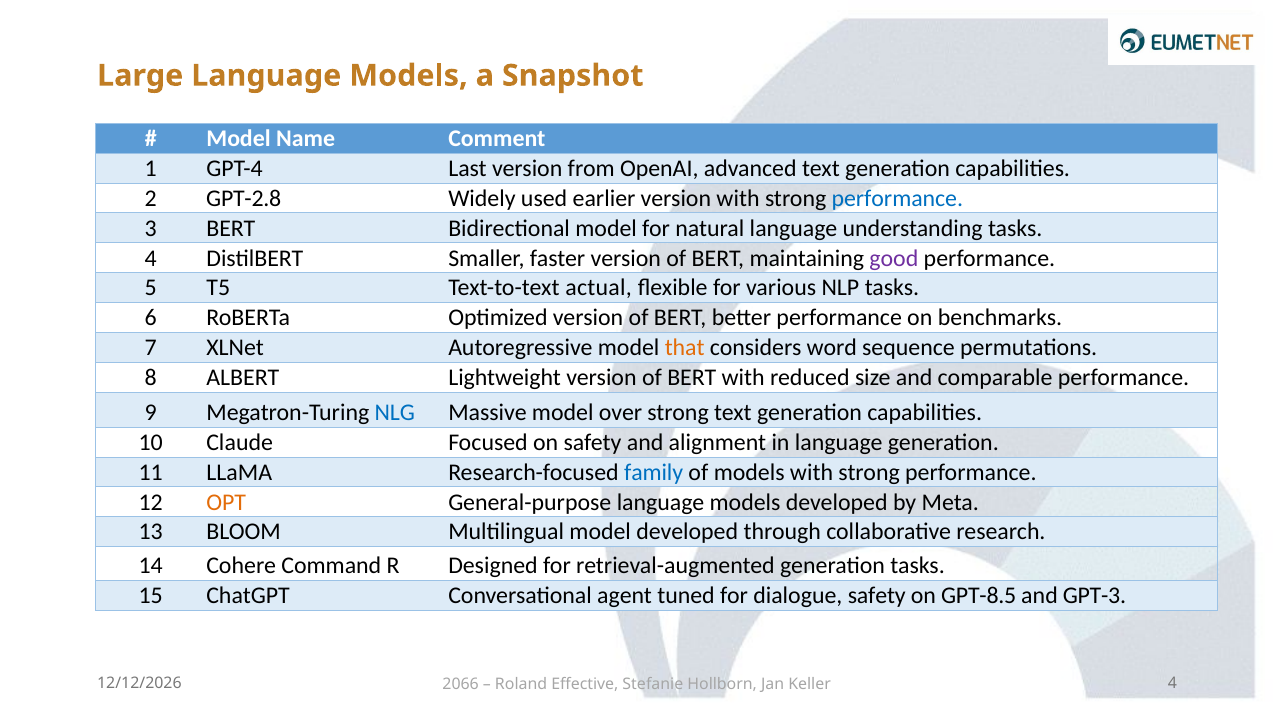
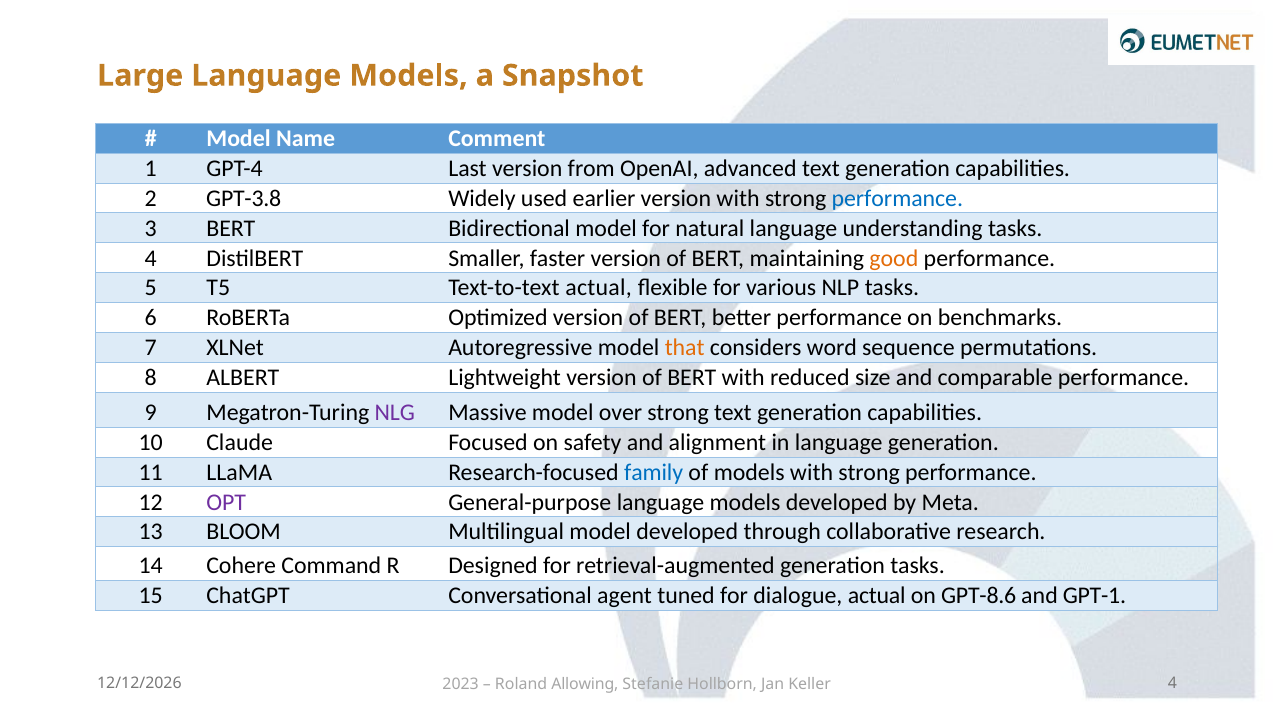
GPT-2.8: GPT-2.8 -> GPT-3.8
good colour: purple -> orange
NLG colour: blue -> purple
OPT colour: orange -> purple
dialogue safety: safety -> actual
GPT-8.5: GPT-8.5 -> GPT-8.6
GPT-3: GPT-3 -> GPT-1
2066: 2066 -> 2023
Effective: Effective -> Allowing
